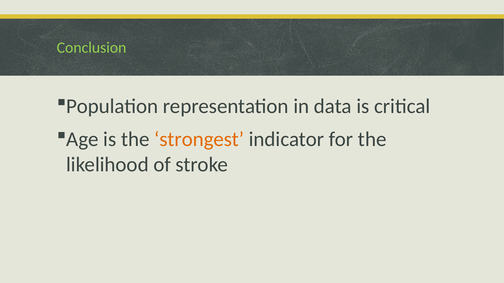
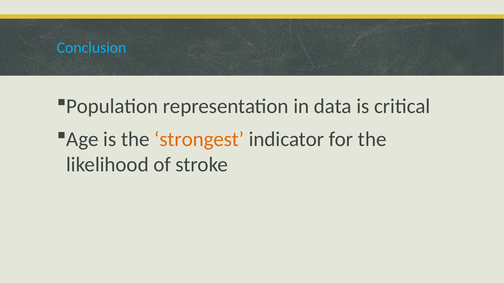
Conclusion colour: light green -> light blue
